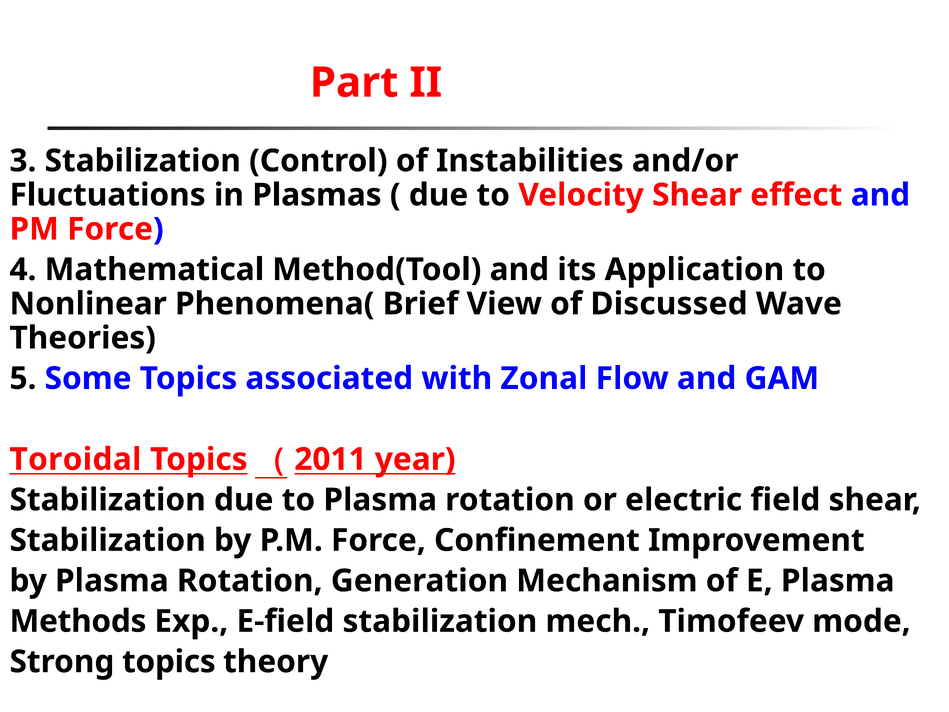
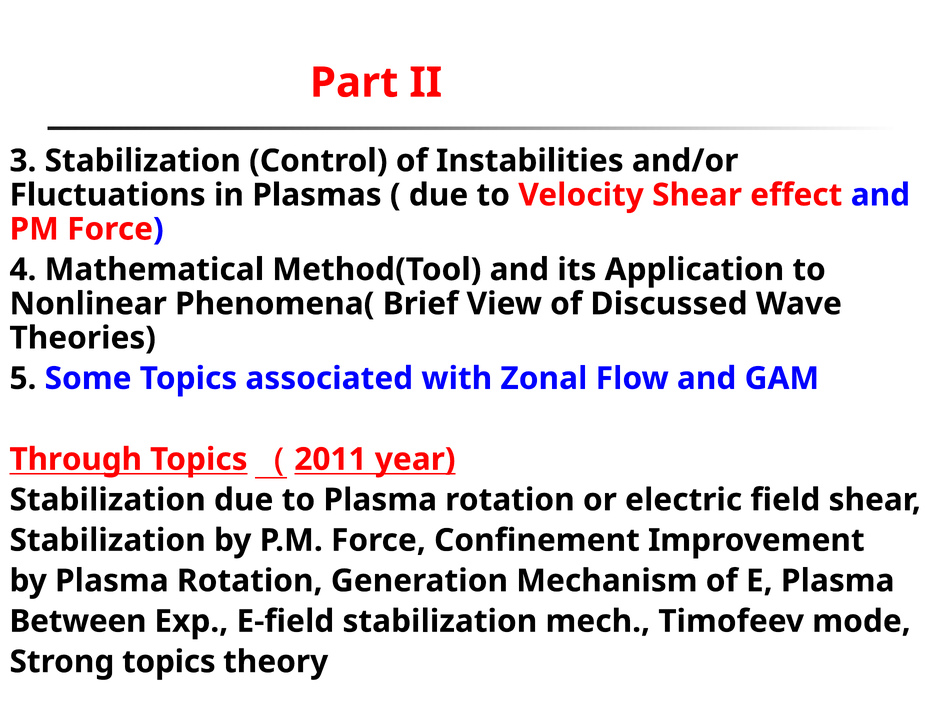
Toroidal: Toroidal -> Through
Methods: Methods -> Between
